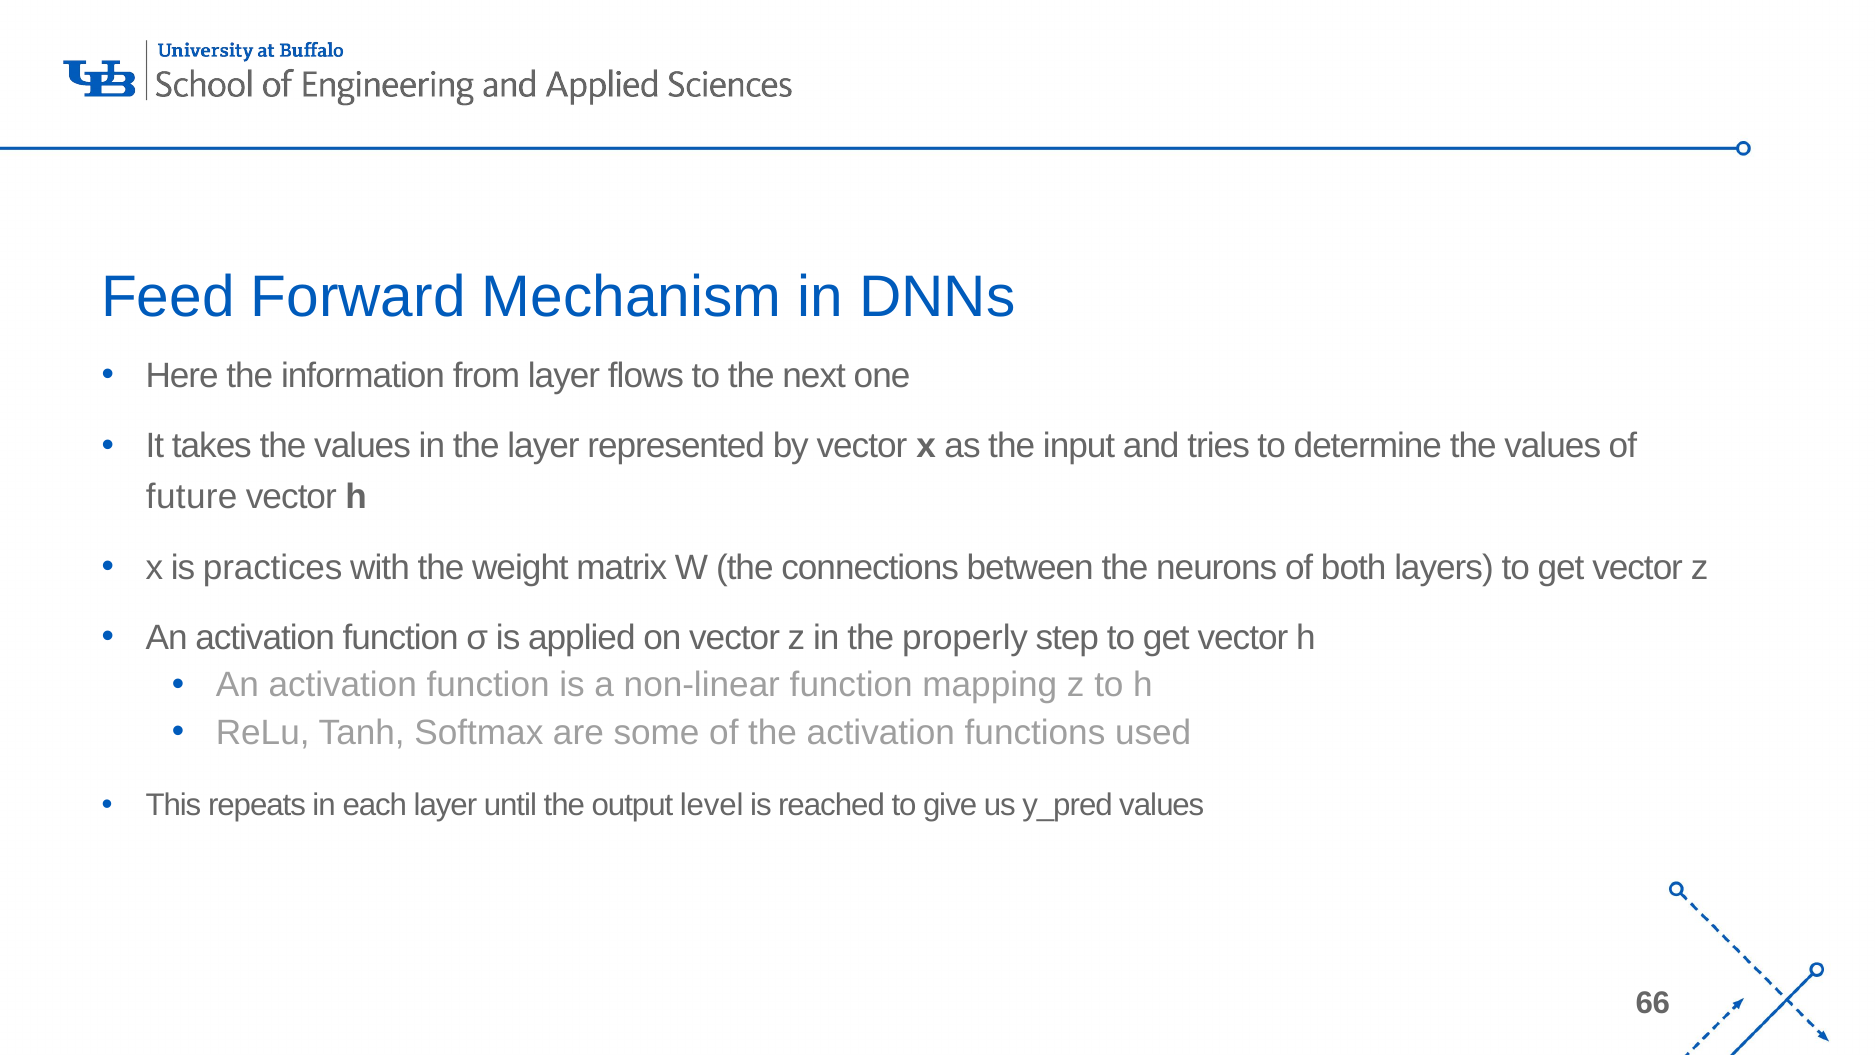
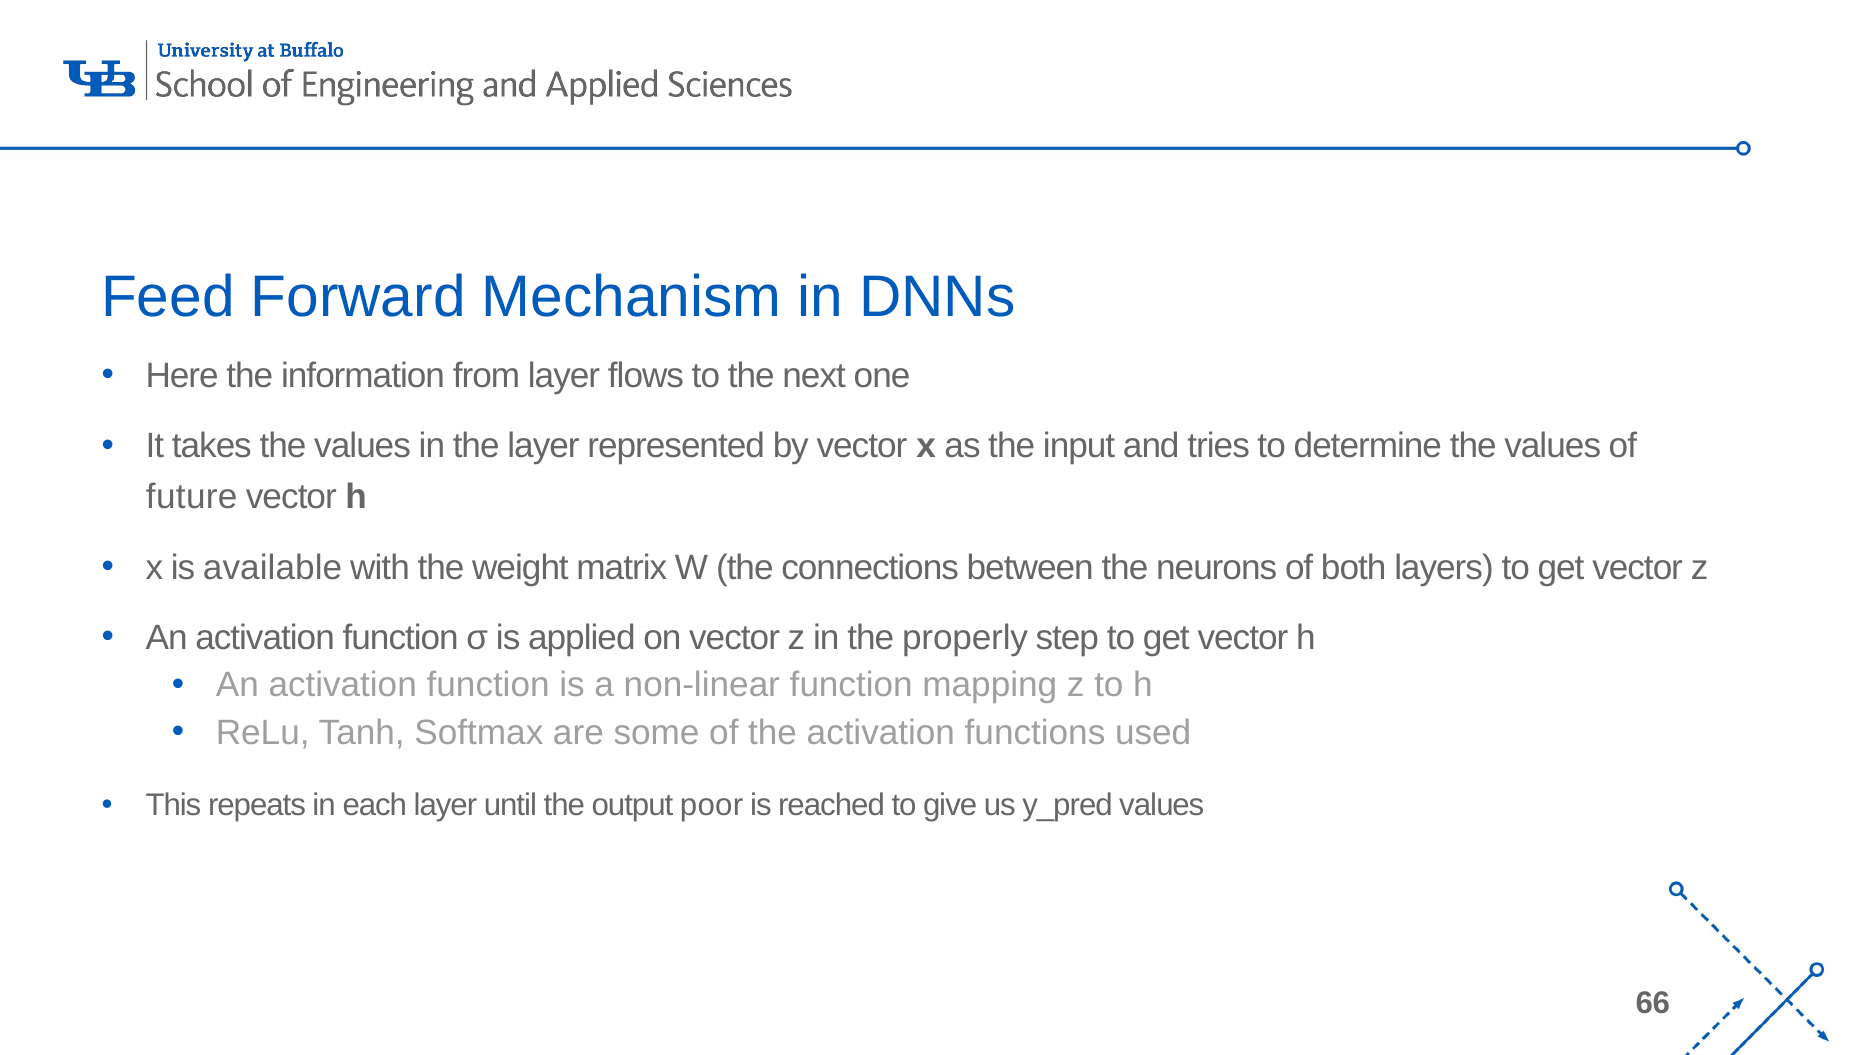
practices: practices -> available
level: level -> poor
